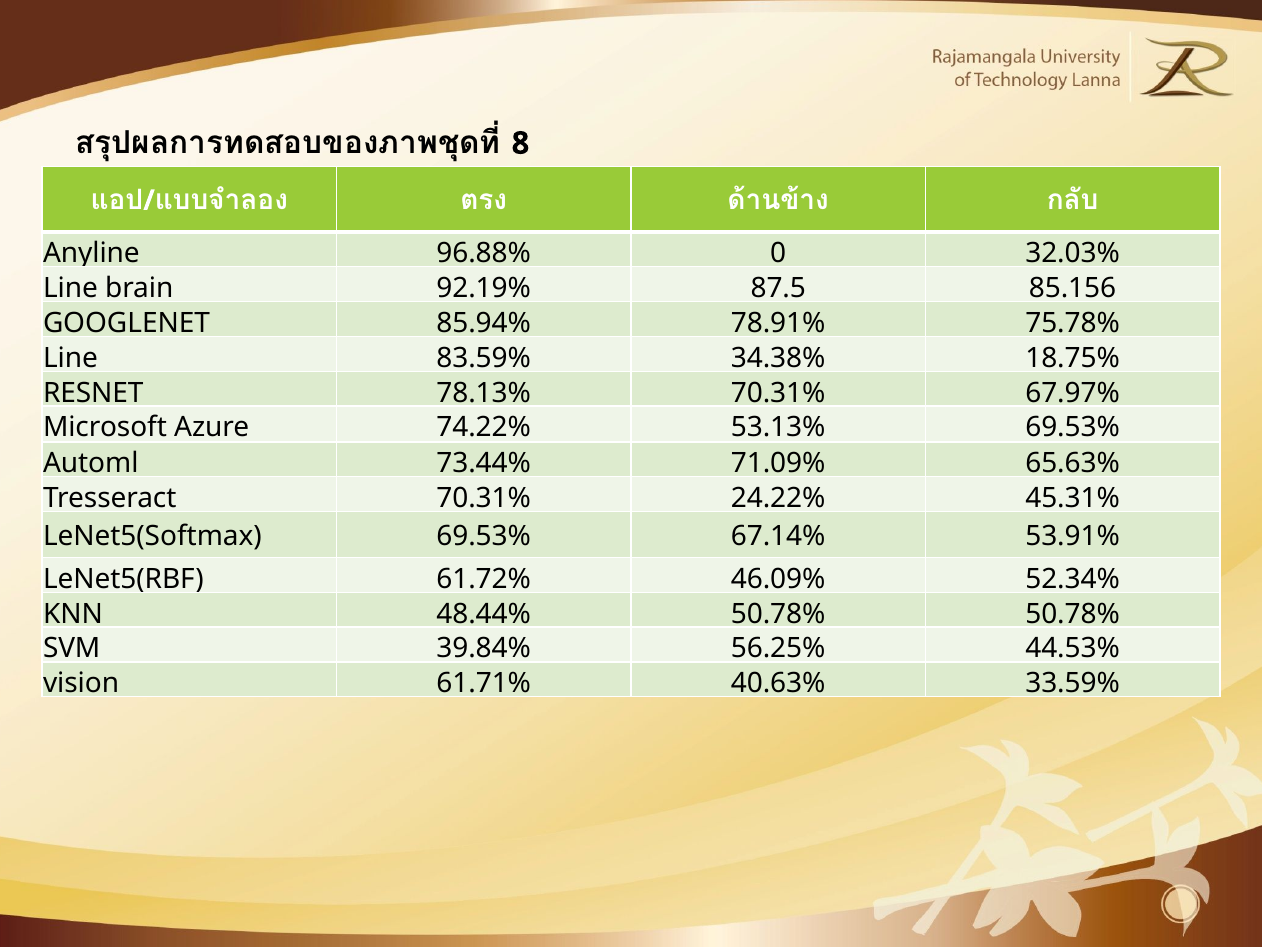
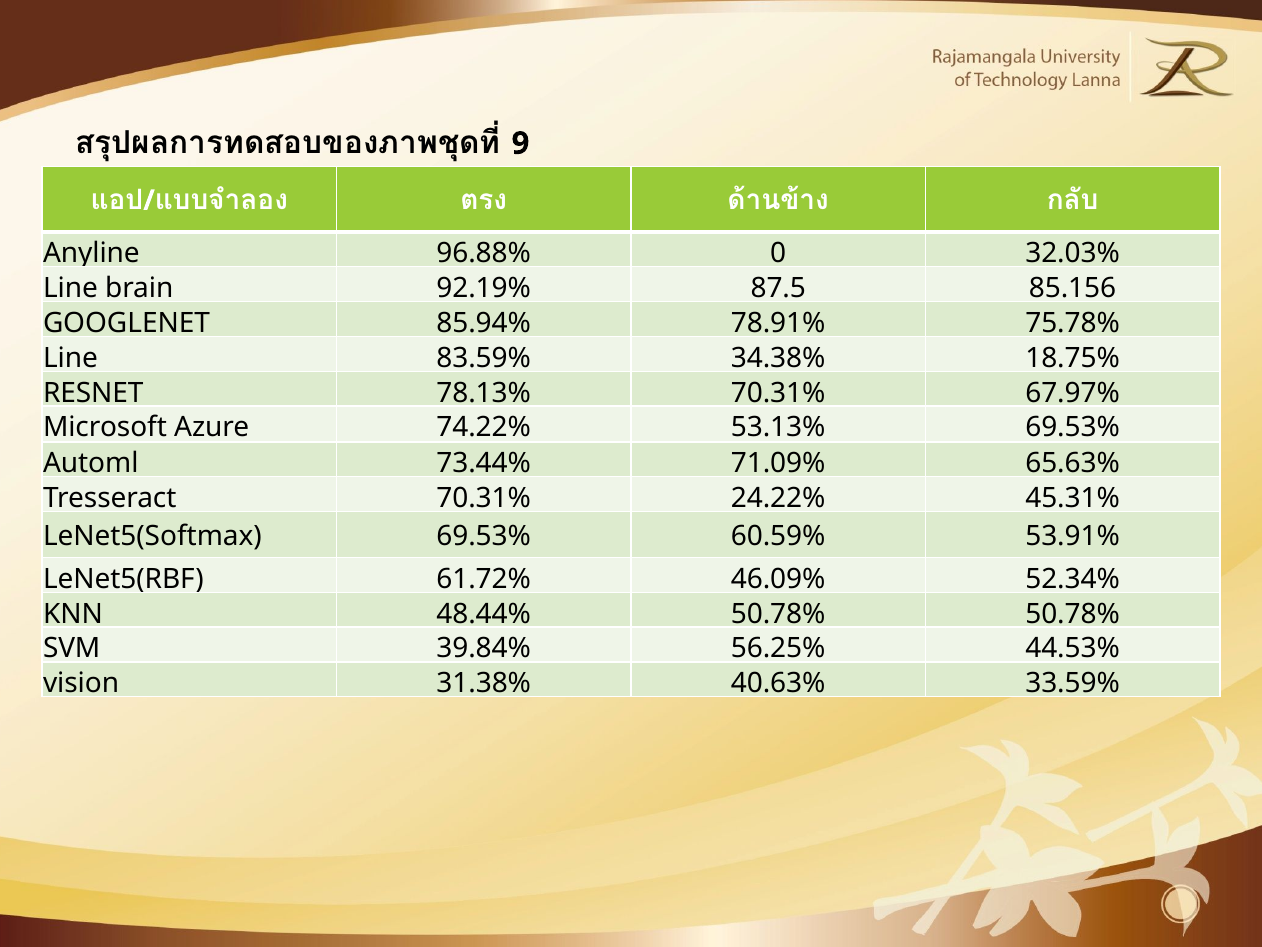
8: 8 -> 9
67.14%: 67.14% -> 60.59%
61.71%: 61.71% -> 31.38%
